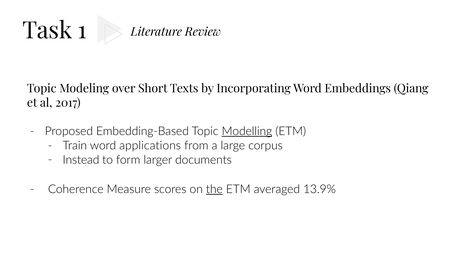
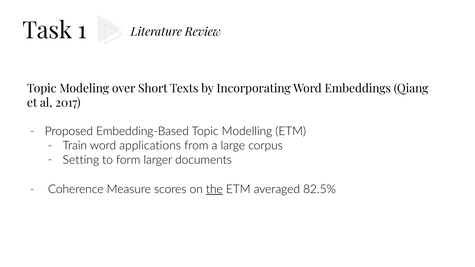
Modelling underline: present -> none
Instead: Instead -> Setting
13.9%: 13.9% -> 82.5%
